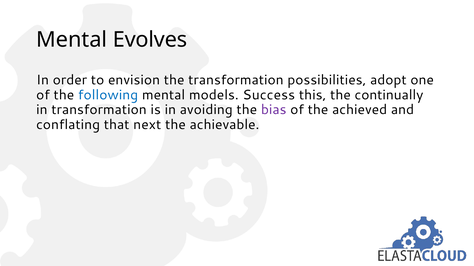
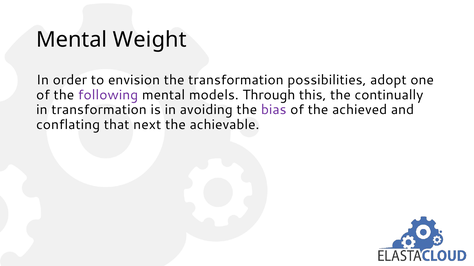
Evolves: Evolves -> Weight
following colour: blue -> purple
Success: Success -> Through
